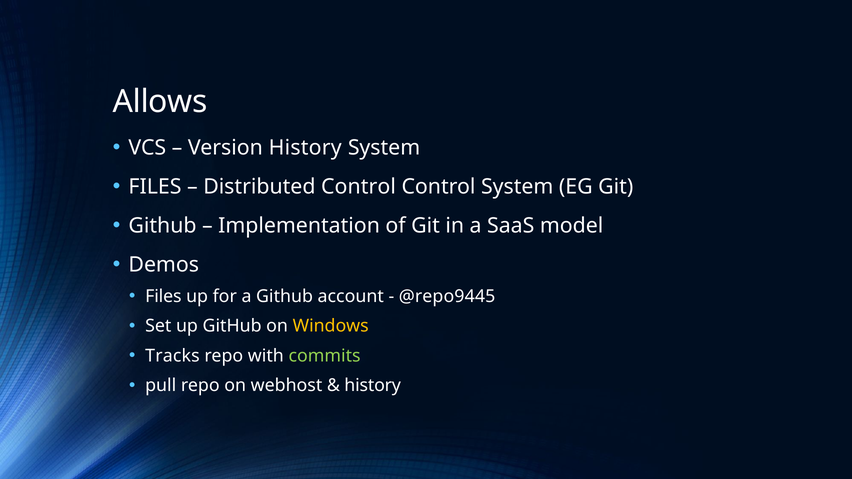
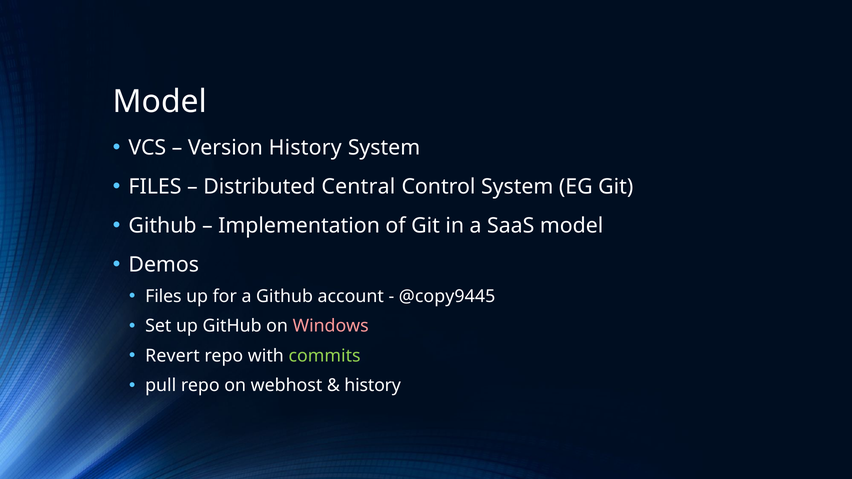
Allows at (160, 102): Allows -> Model
Distributed Control: Control -> Central
@repo9445: @repo9445 -> @copy9445
Windows colour: yellow -> pink
Tracks: Tracks -> Revert
